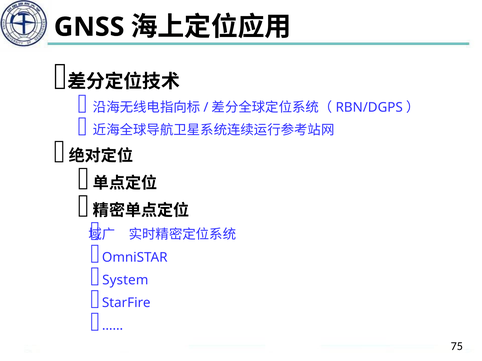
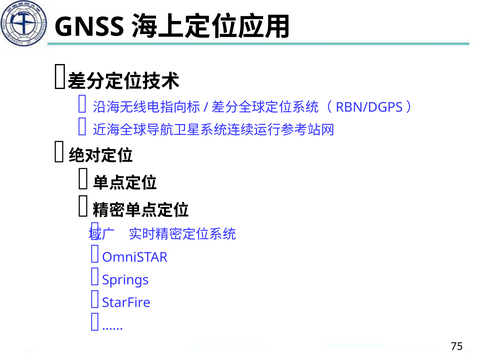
System: System -> Springs
